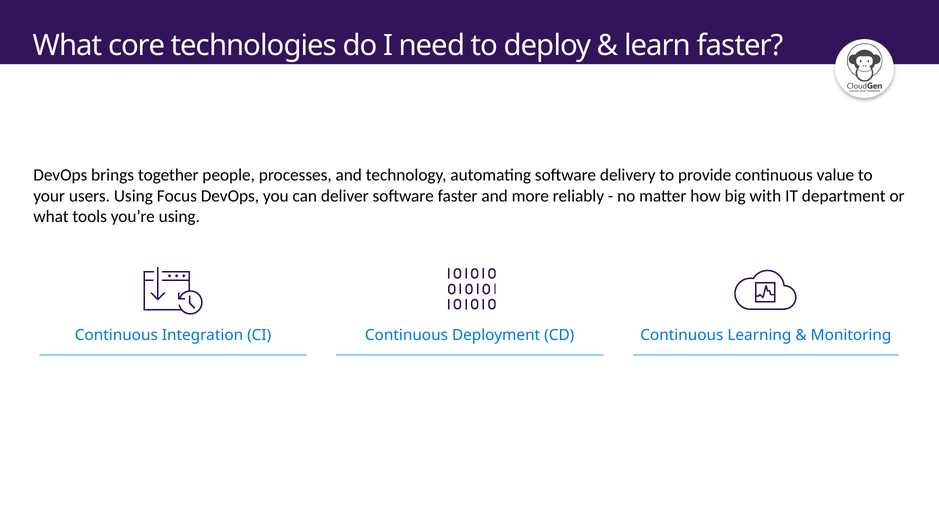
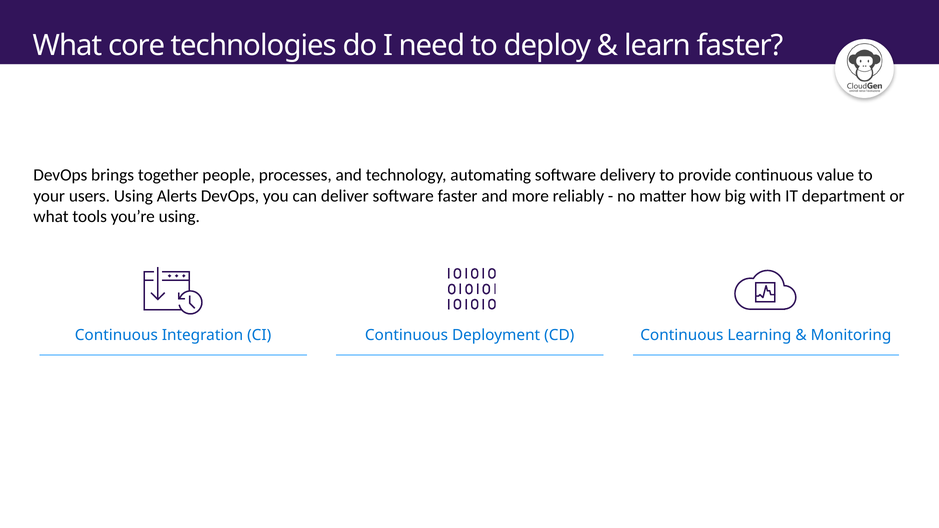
Focus: Focus -> Alerts
